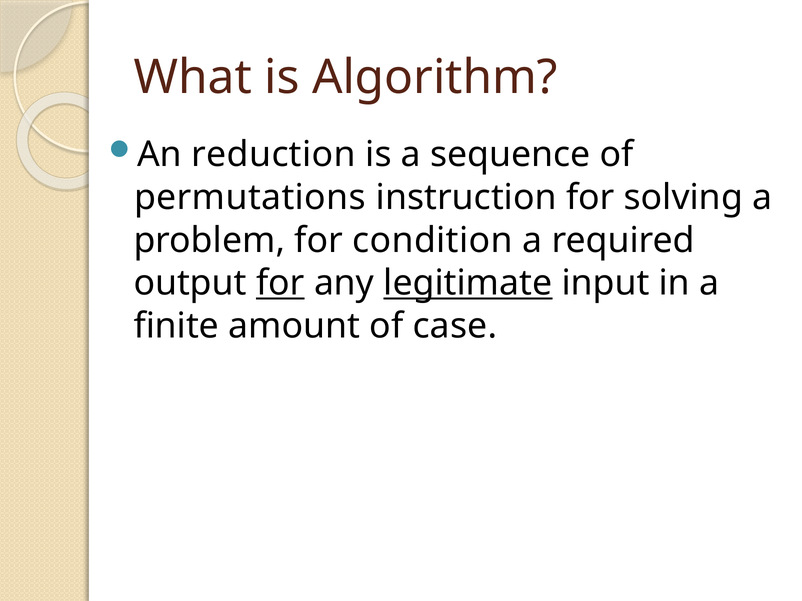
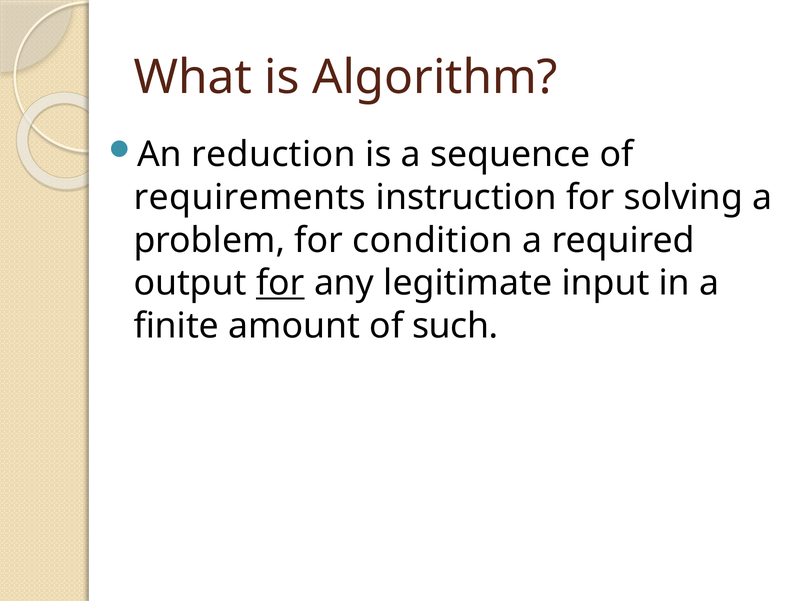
permutations: permutations -> requirements
legitimate underline: present -> none
case: case -> such
